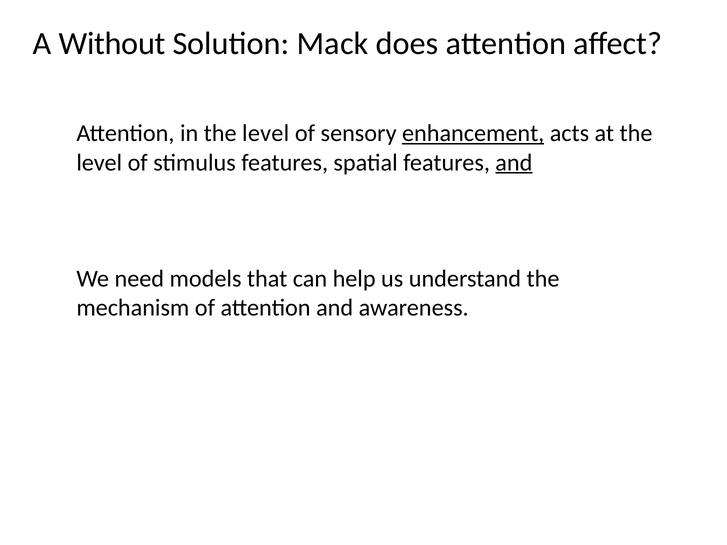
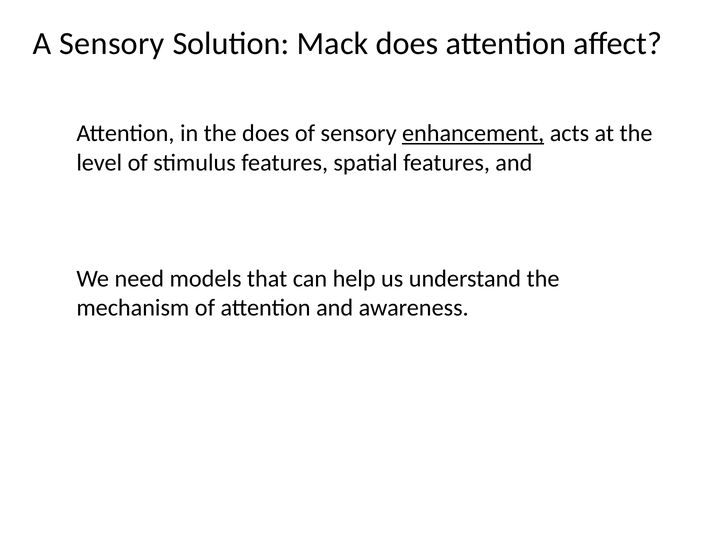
A Without: Without -> Sensory
in the level: level -> does
and at (514, 163) underline: present -> none
